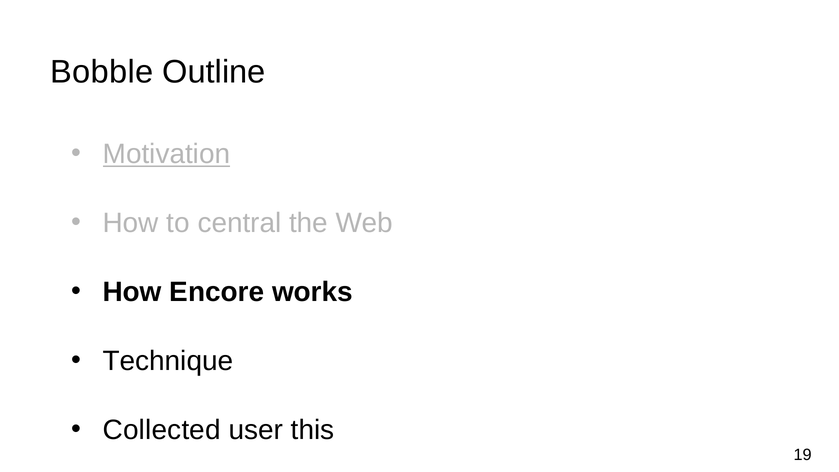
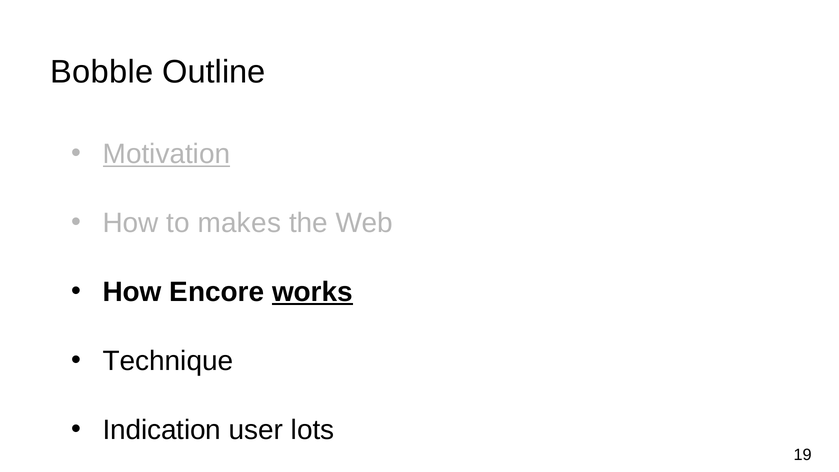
central: central -> makes
works underline: none -> present
Collected: Collected -> Indication
this: this -> lots
